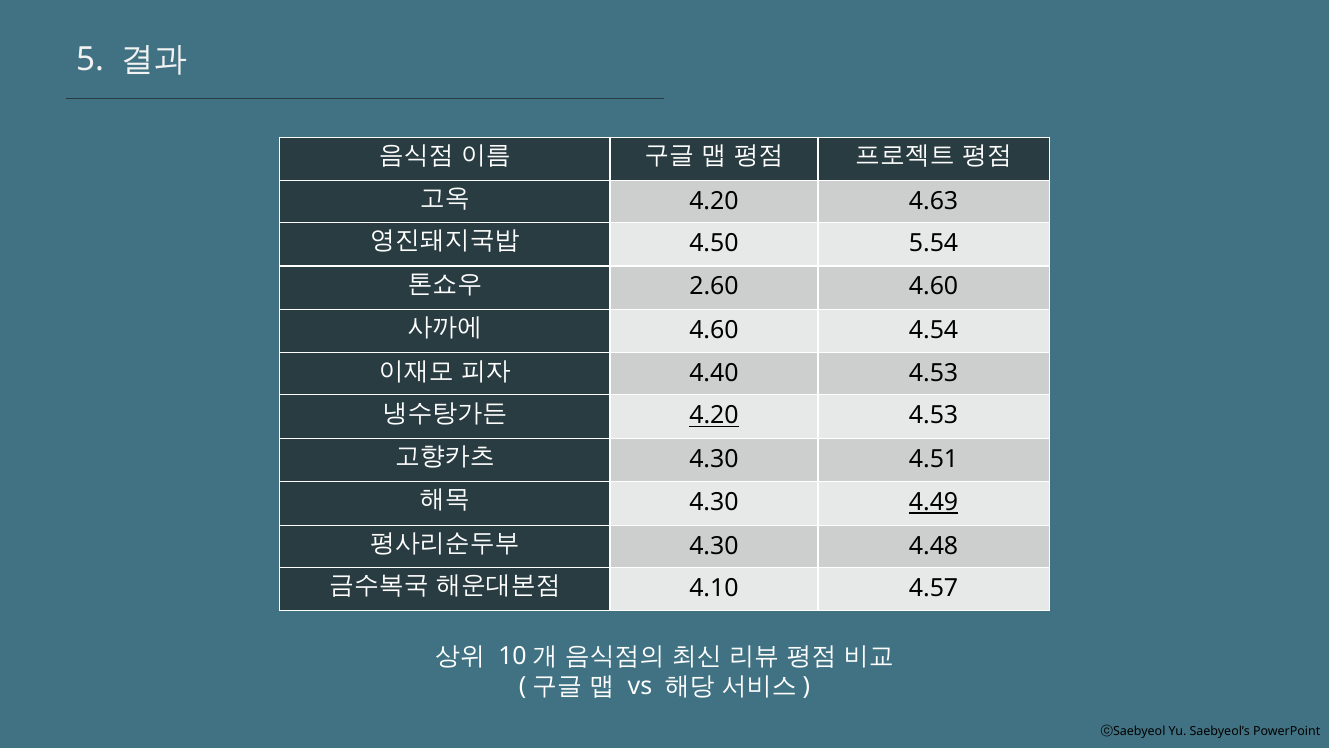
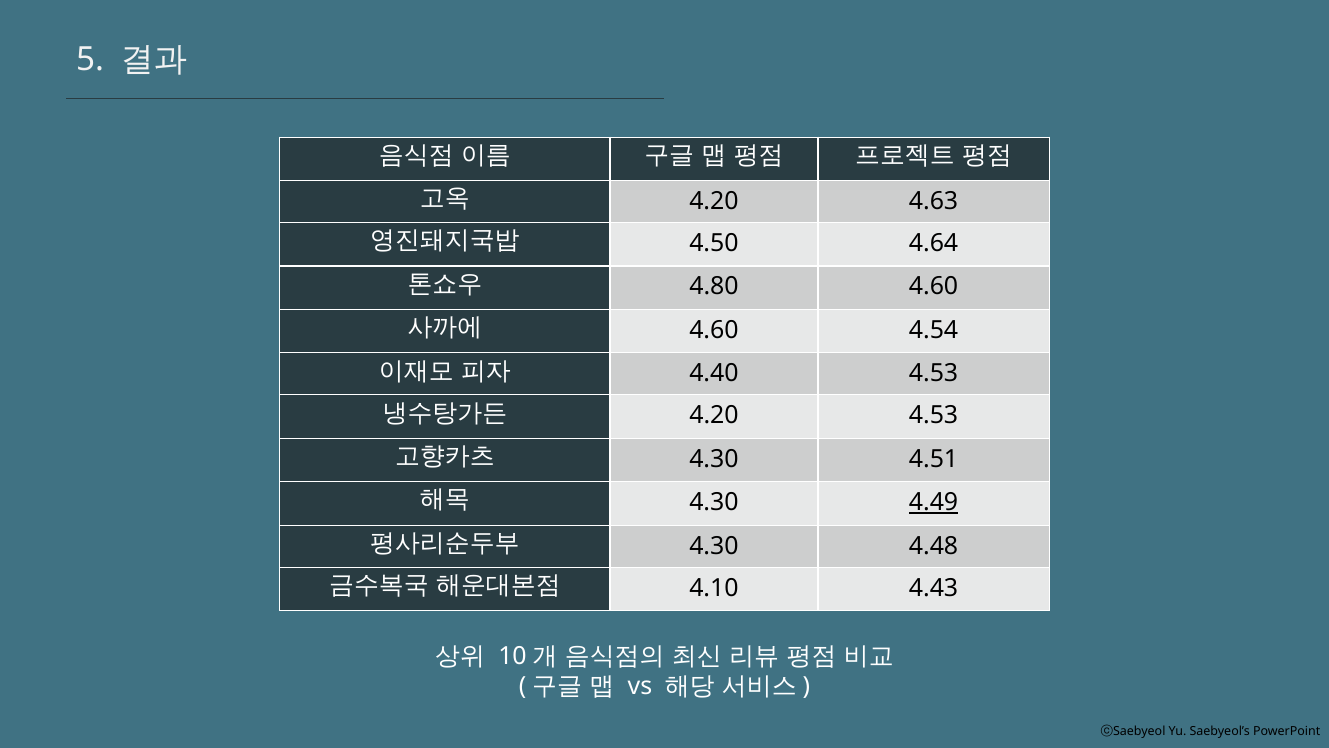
5.54: 5.54 -> 4.64
2.60: 2.60 -> 4.80
4.20 at (714, 415) underline: present -> none
4.57: 4.57 -> 4.43
